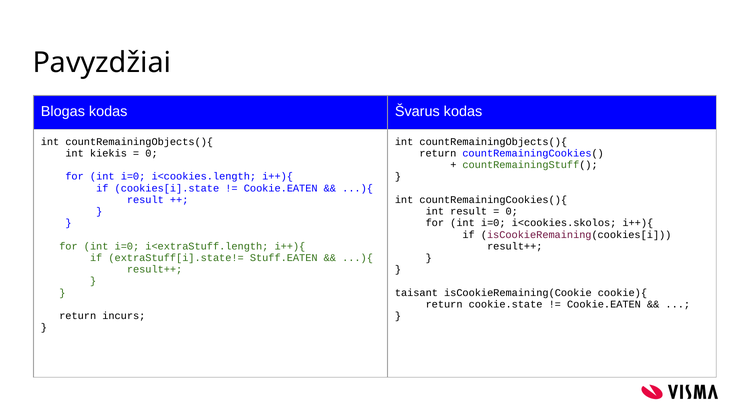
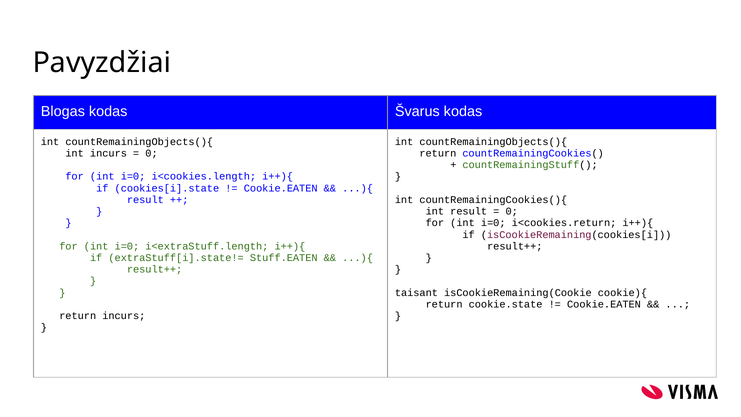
int kiekis: kiekis -> incurs
i<cookies.skolos: i<cookies.skolos -> i<cookies.return
